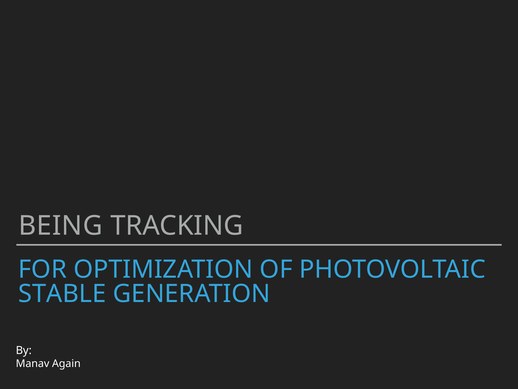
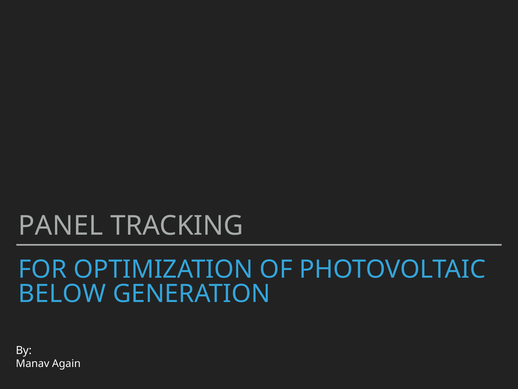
BEING: BEING -> PANEL
STABLE: STABLE -> BELOW
